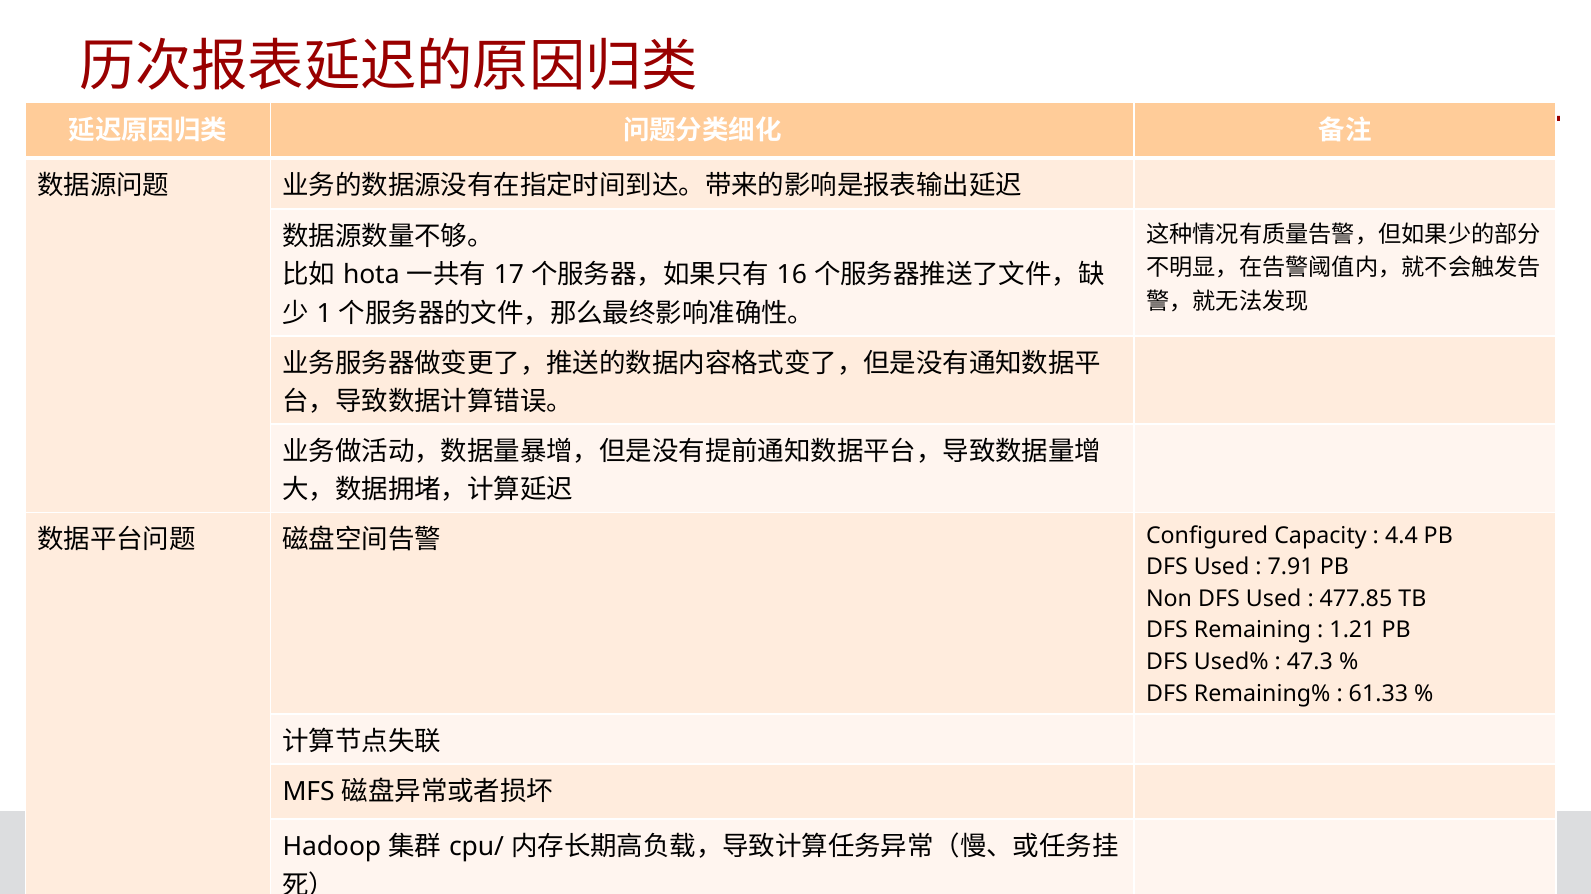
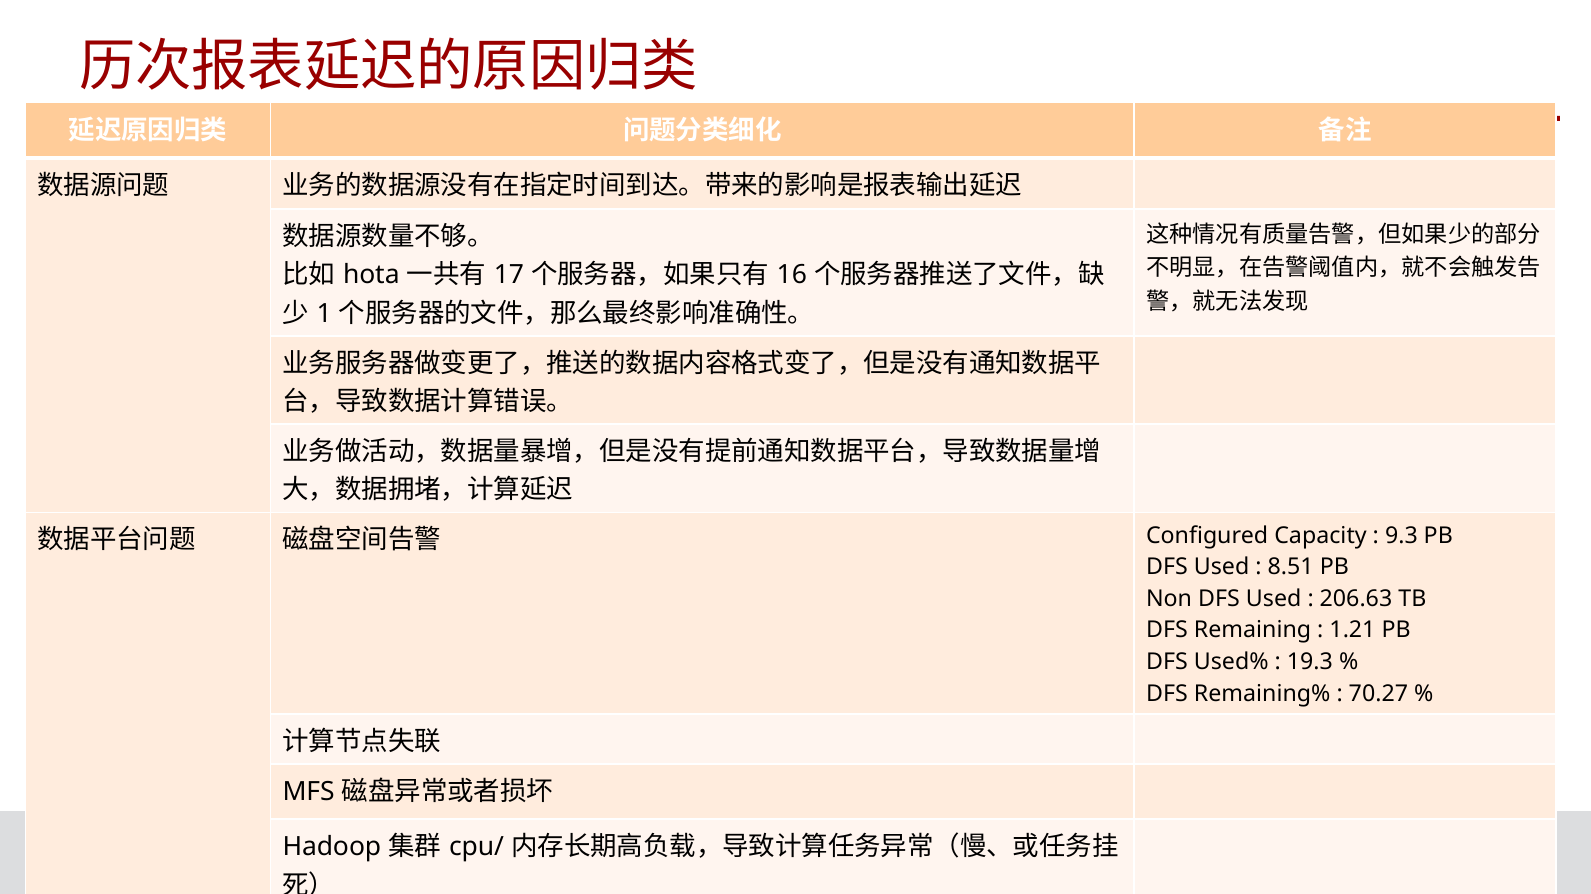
4.4: 4.4 -> 9.3
7.91: 7.91 -> 8.51
477.85: 477.85 -> 206.63
47.3: 47.3 -> 19.3
61.33: 61.33 -> 70.27
